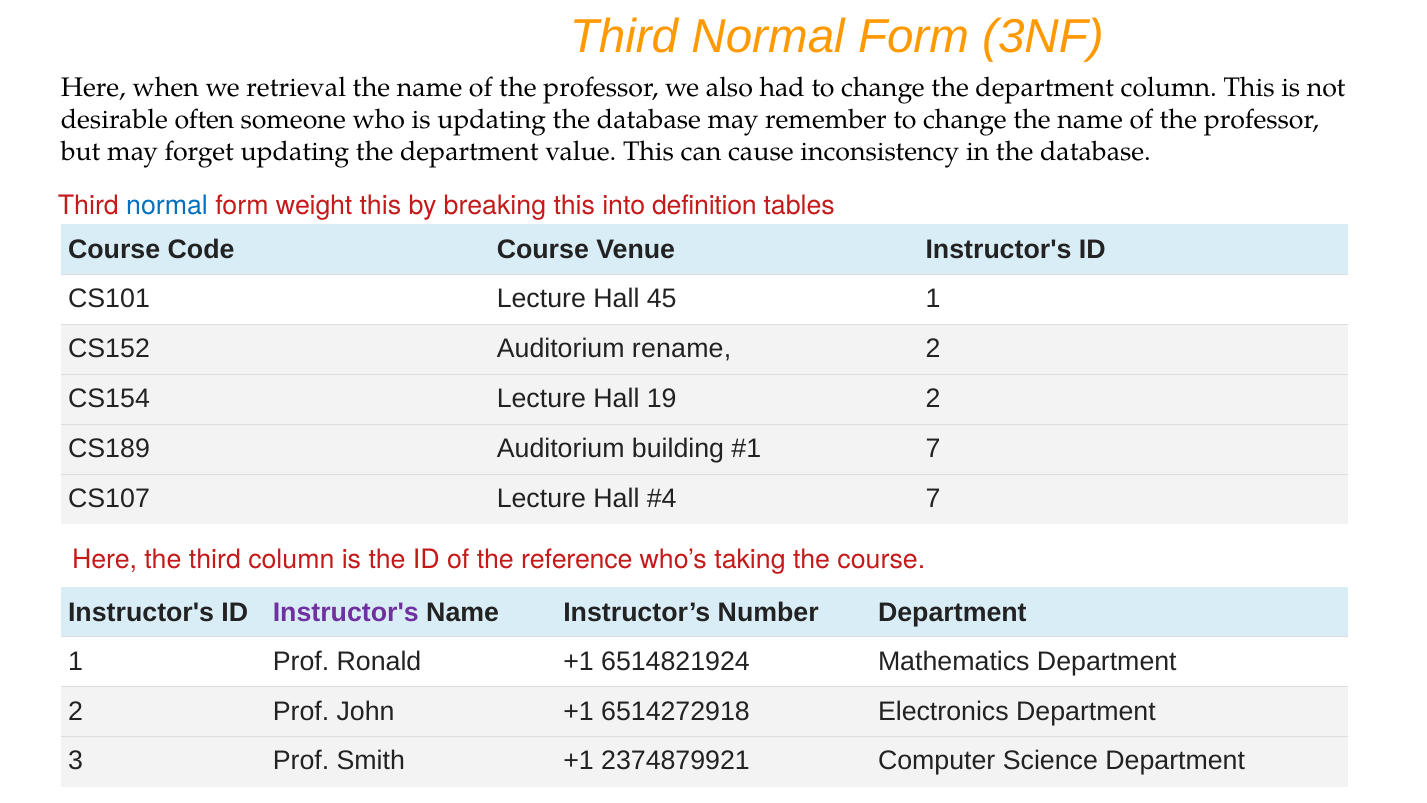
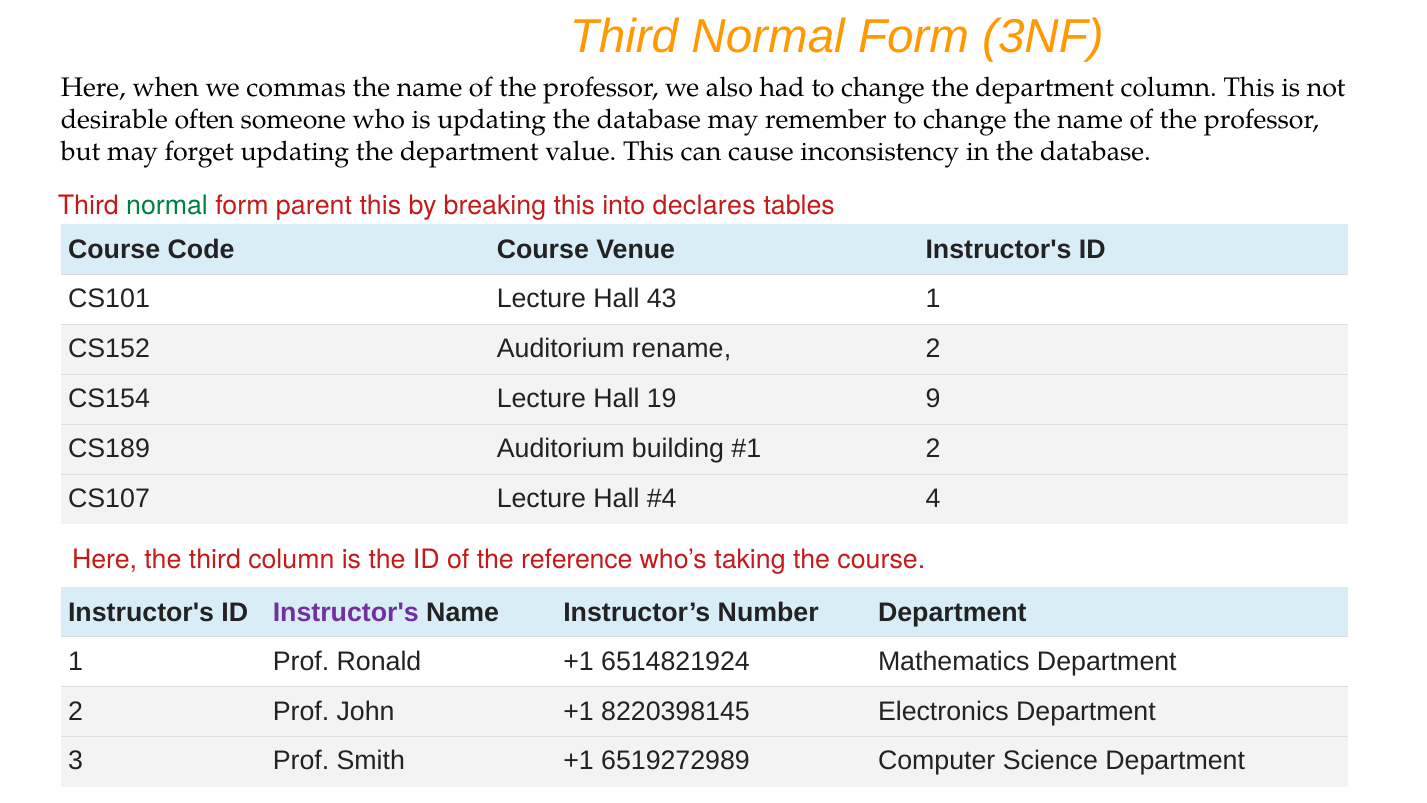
retrieval: retrieval -> commas
normal at (167, 205) colour: blue -> green
weight: weight -> parent
definition: definition -> declares
45: 45 -> 43
19 2: 2 -> 9
7 at (933, 448): 7 -> 2
7 at (933, 498): 7 -> 4
6514272918: 6514272918 -> 8220398145
2374879921: 2374879921 -> 6519272989
